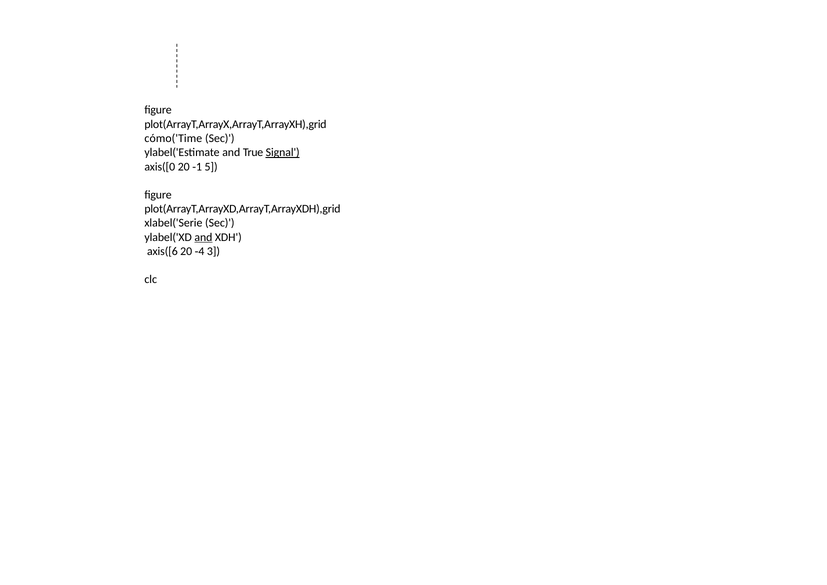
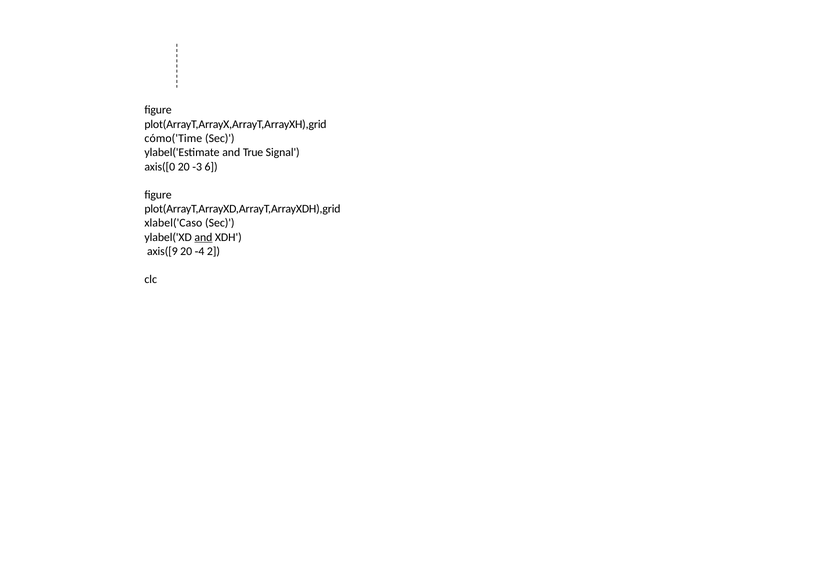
Signal underline: present -> none
1: 1 -> 3
5: 5 -> 6
xlabel('Serie: xlabel('Serie -> xlabel('Caso
axis([6: axis([6 -> axis([9
3: 3 -> 2
